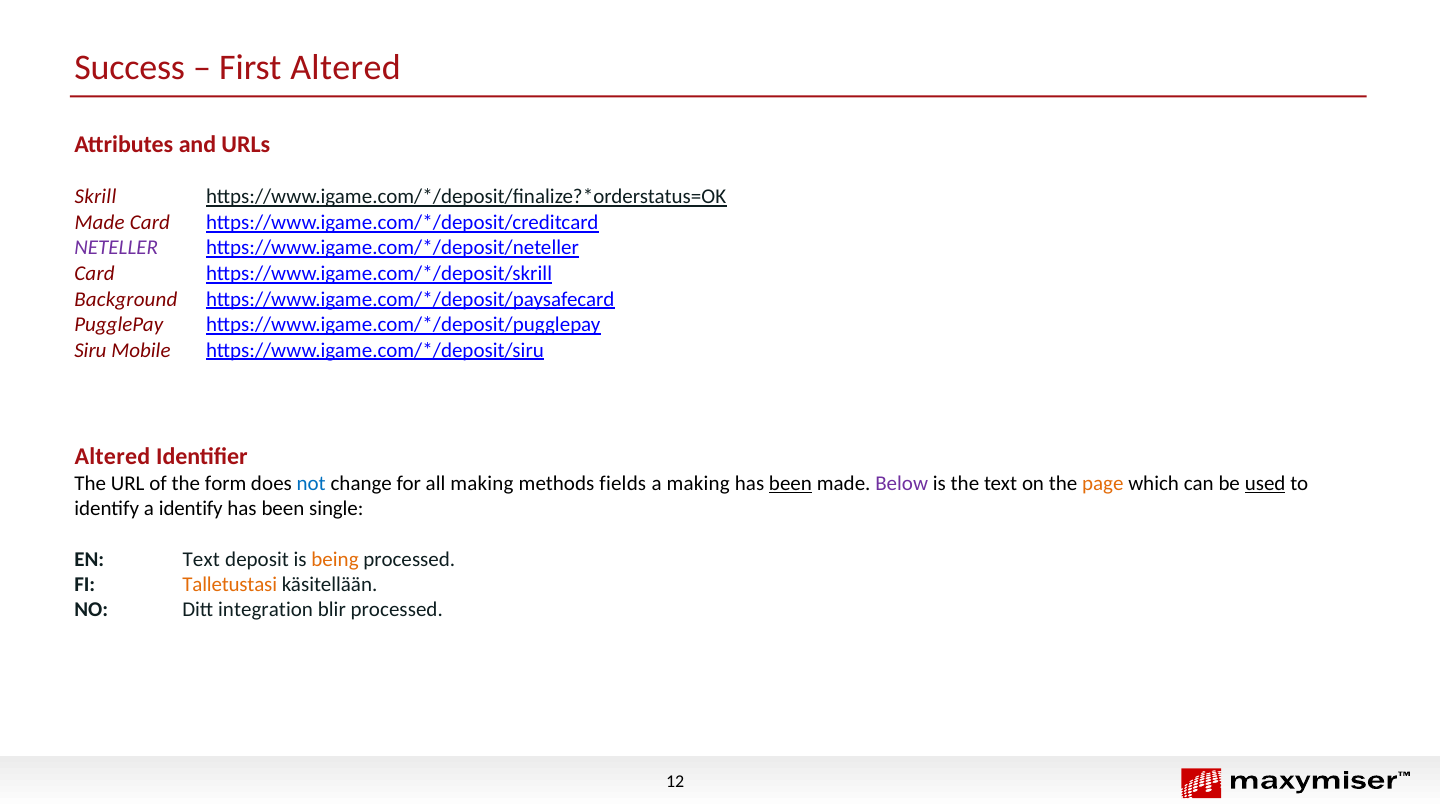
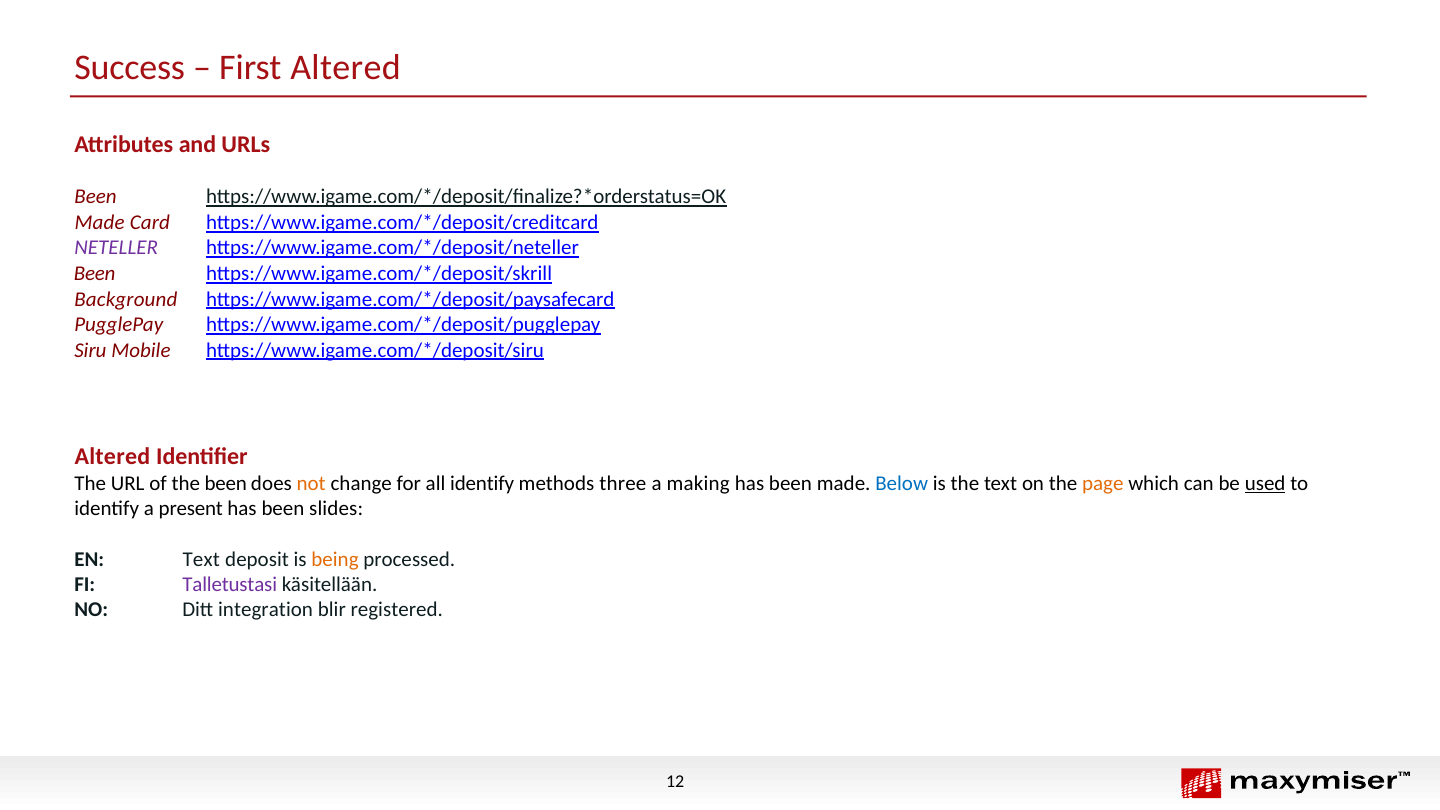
Skrill at (95, 197): Skrill -> Been
Card at (95, 274): Card -> Been
the form: form -> been
not colour: blue -> orange
all making: making -> identify
fields: fields -> three
been at (790, 484) underline: present -> none
Below colour: purple -> blue
a identify: identify -> present
single: single -> slides
Talletustasi colour: orange -> purple
blir processed: processed -> registered
